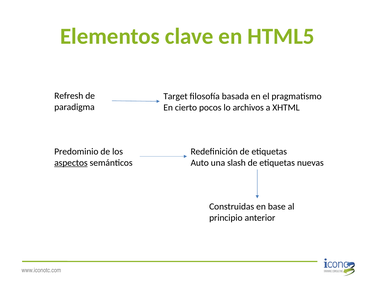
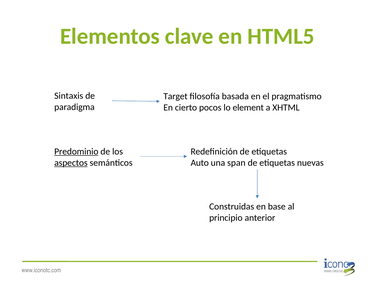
Refresh: Refresh -> Sintaxis
archivos: archivos -> element
Predominio underline: none -> present
slash: slash -> span
